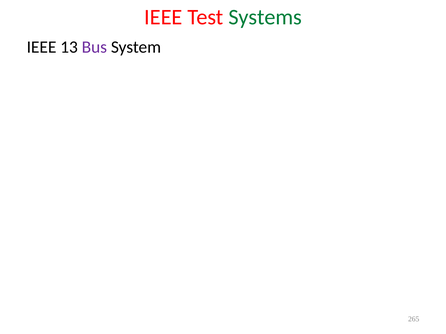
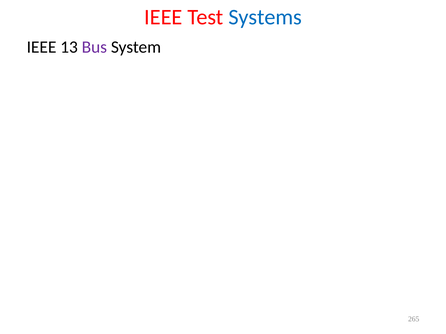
Systems colour: green -> blue
